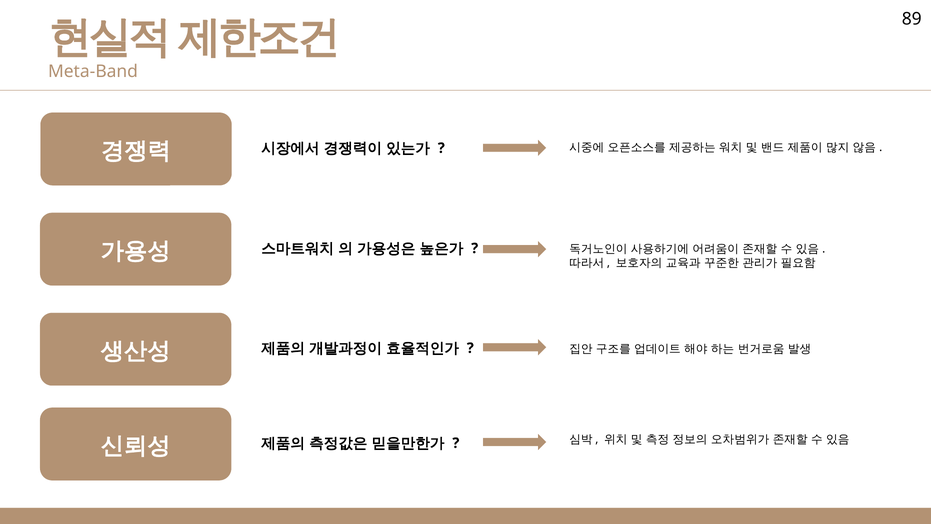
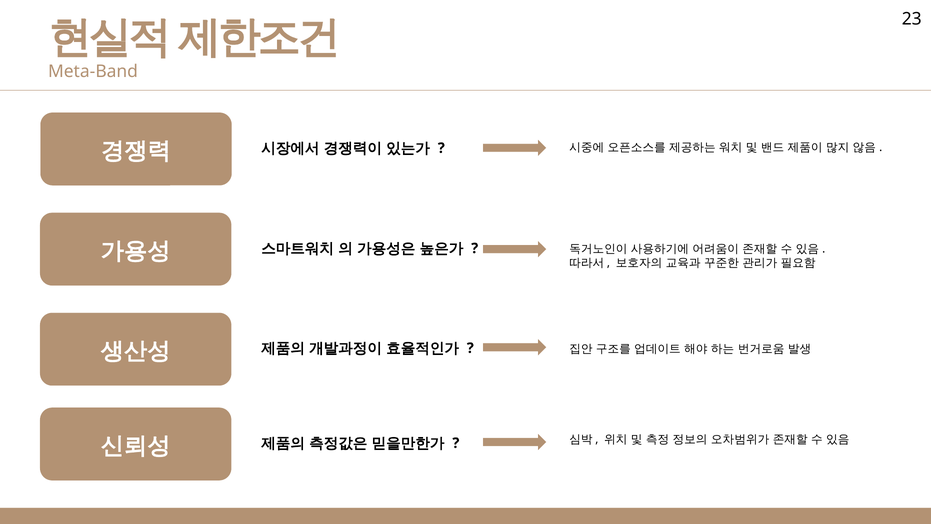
89: 89 -> 23
